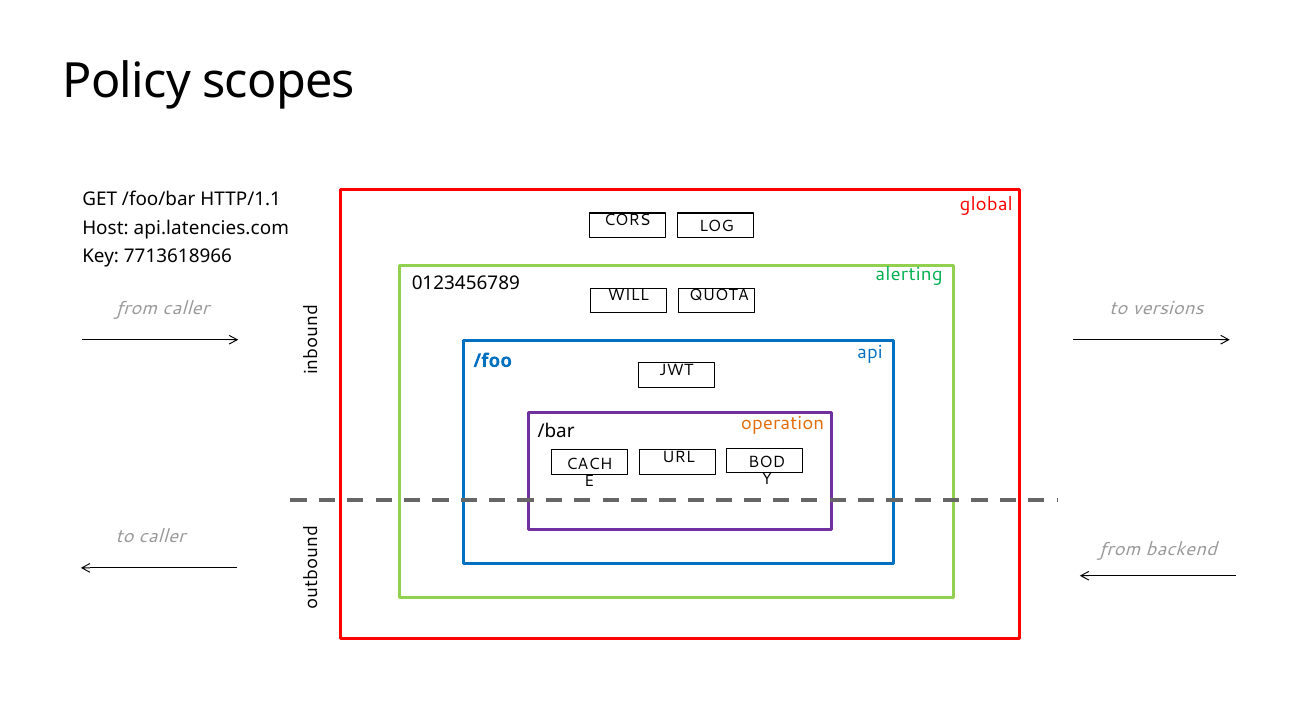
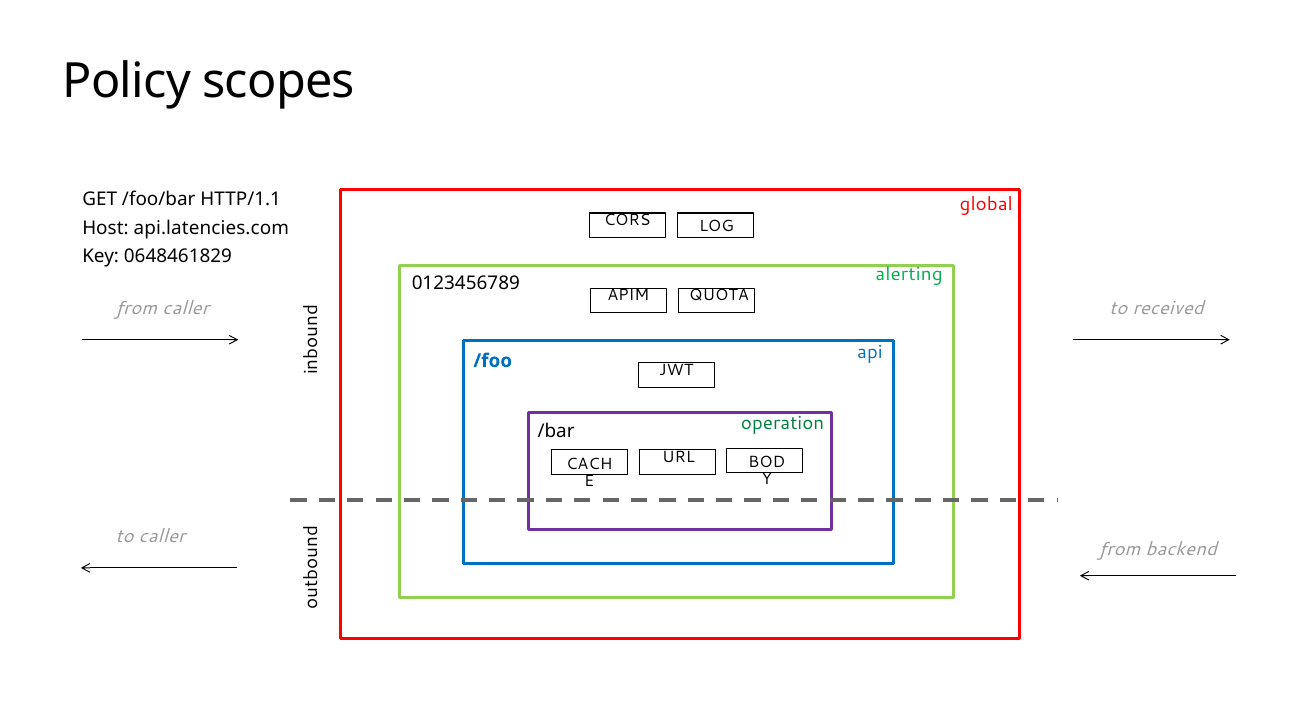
7713618966: 7713618966 -> 0648461829
WILL: WILL -> APIM
versions: versions -> received
operation colour: orange -> green
